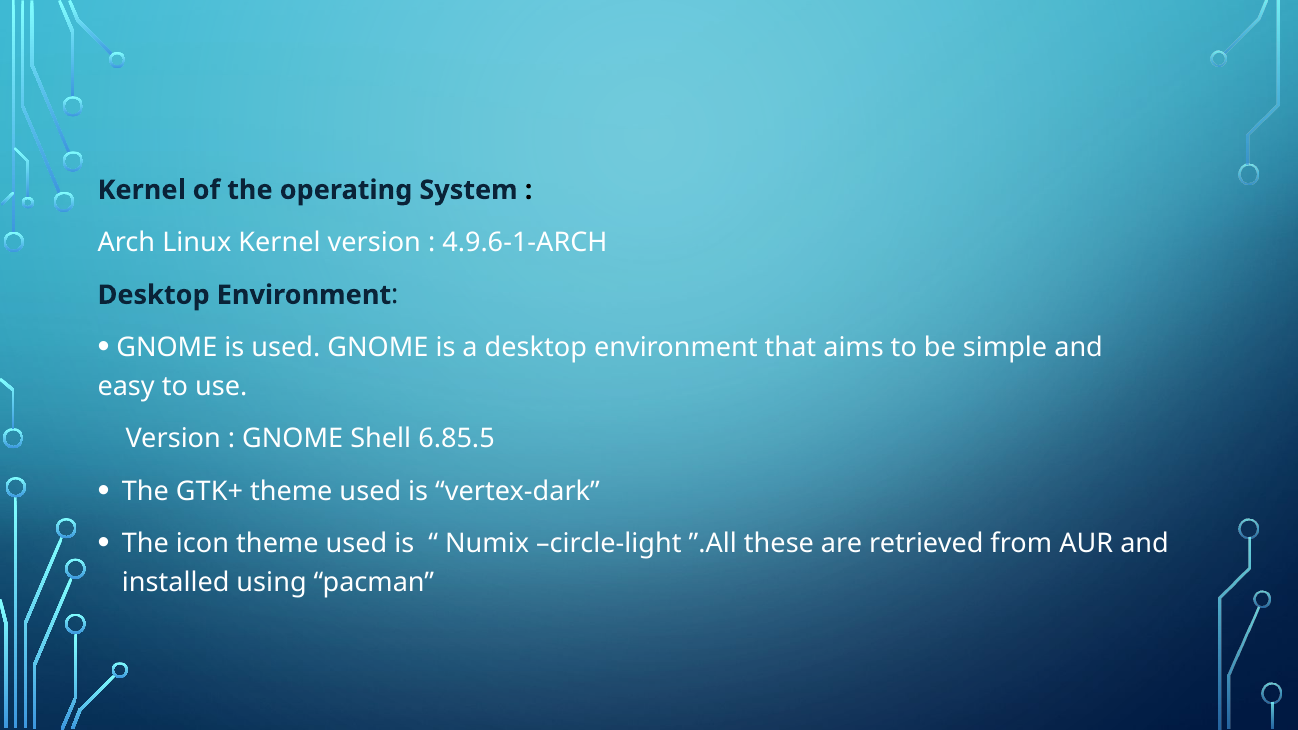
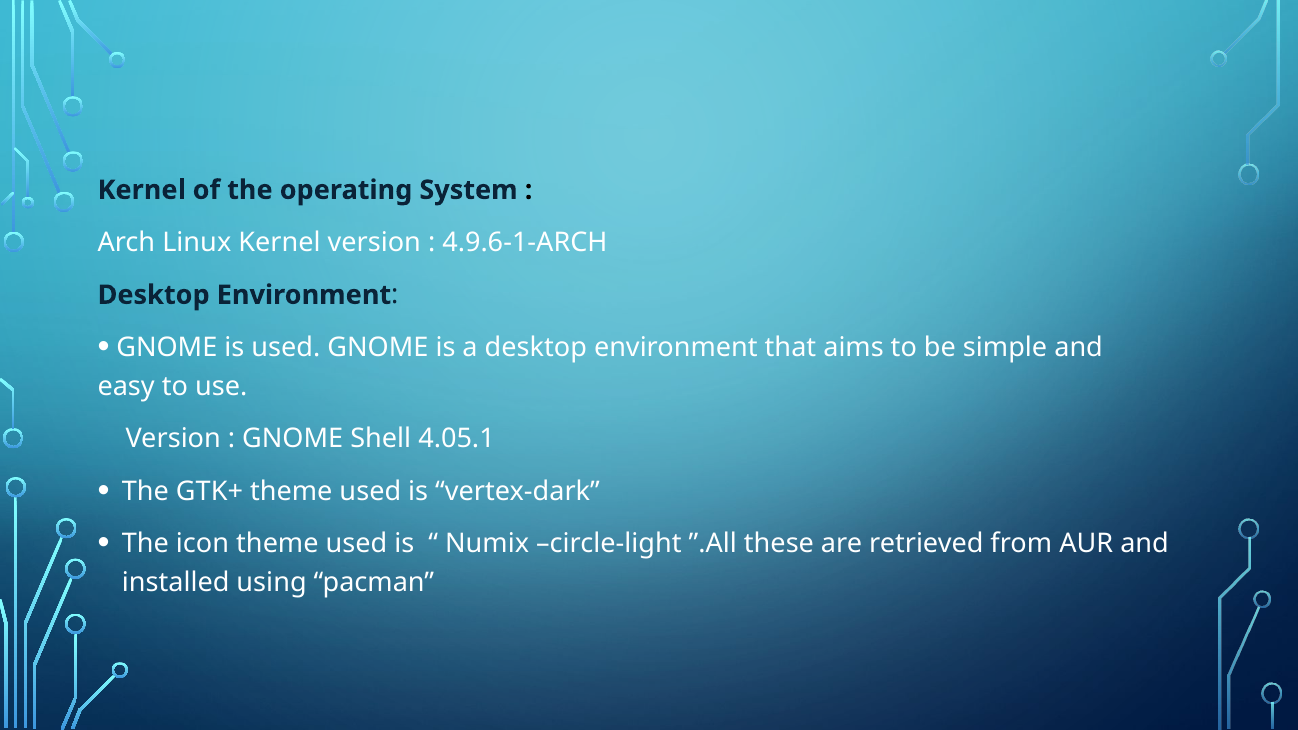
6.85.5: 6.85.5 -> 4.05.1
